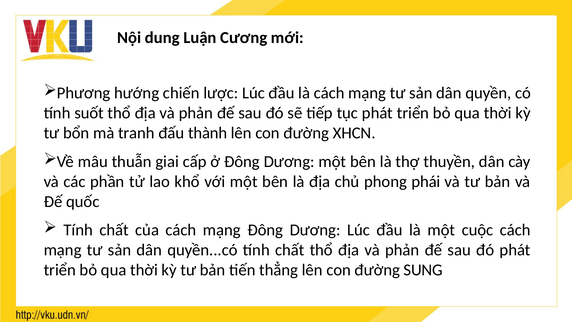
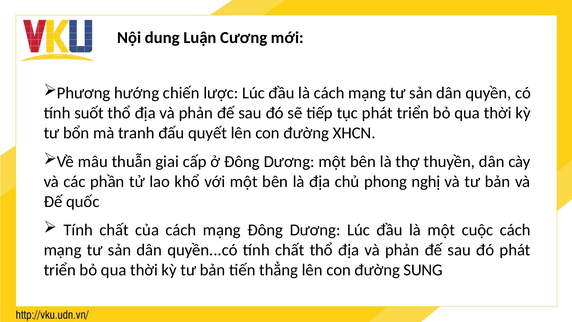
thành: thành -> quyết
phái: phái -> nghị
